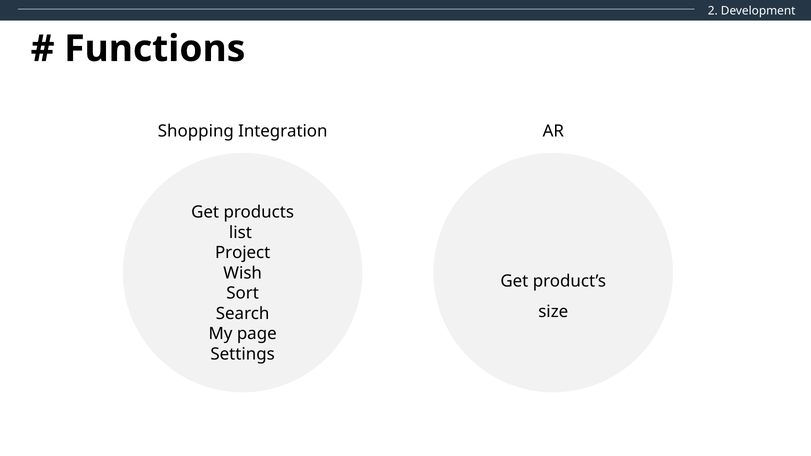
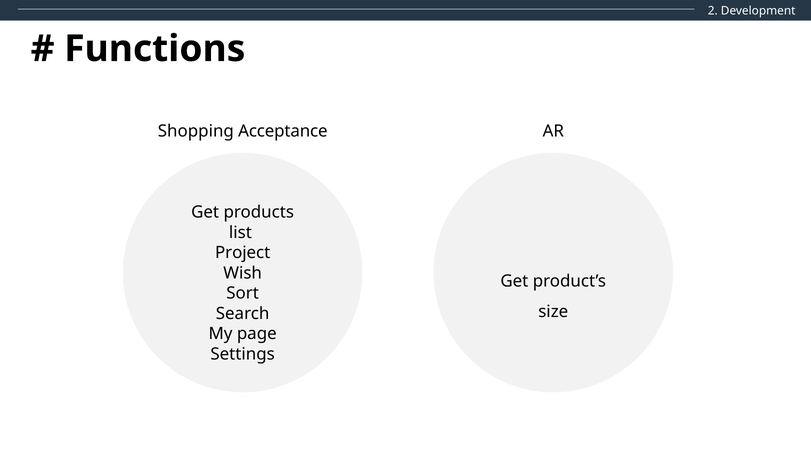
Integration: Integration -> Acceptance
